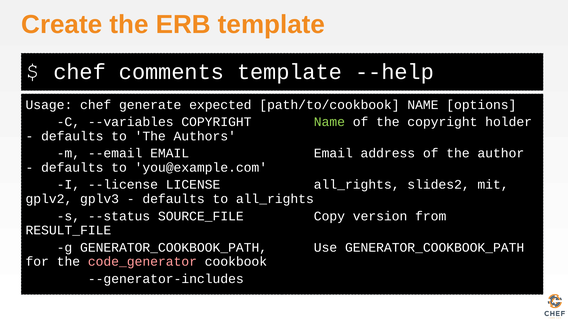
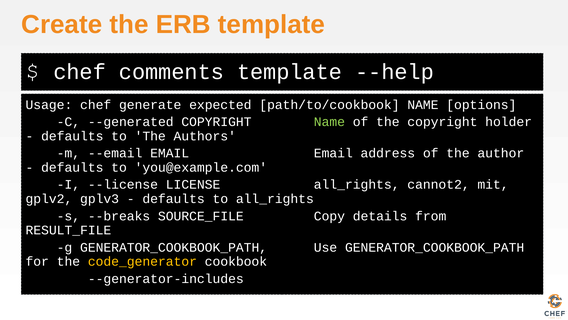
--variables: --variables -> --generated
slides2: slides2 -> cannot2
--status: --status -> --breaks
version: version -> details
code_generator colour: pink -> yellow
